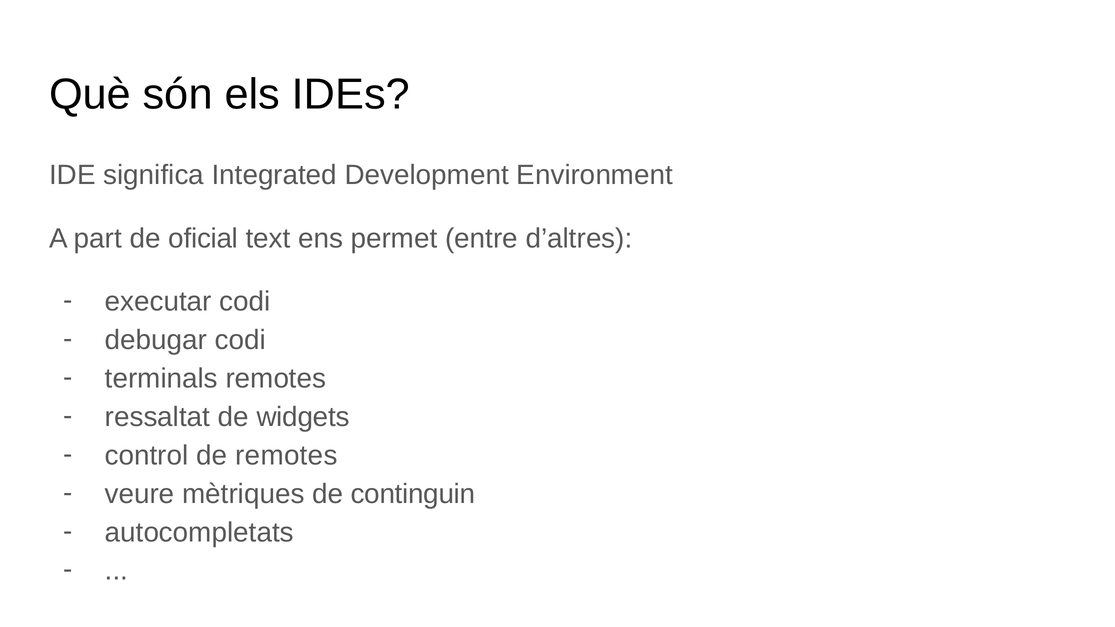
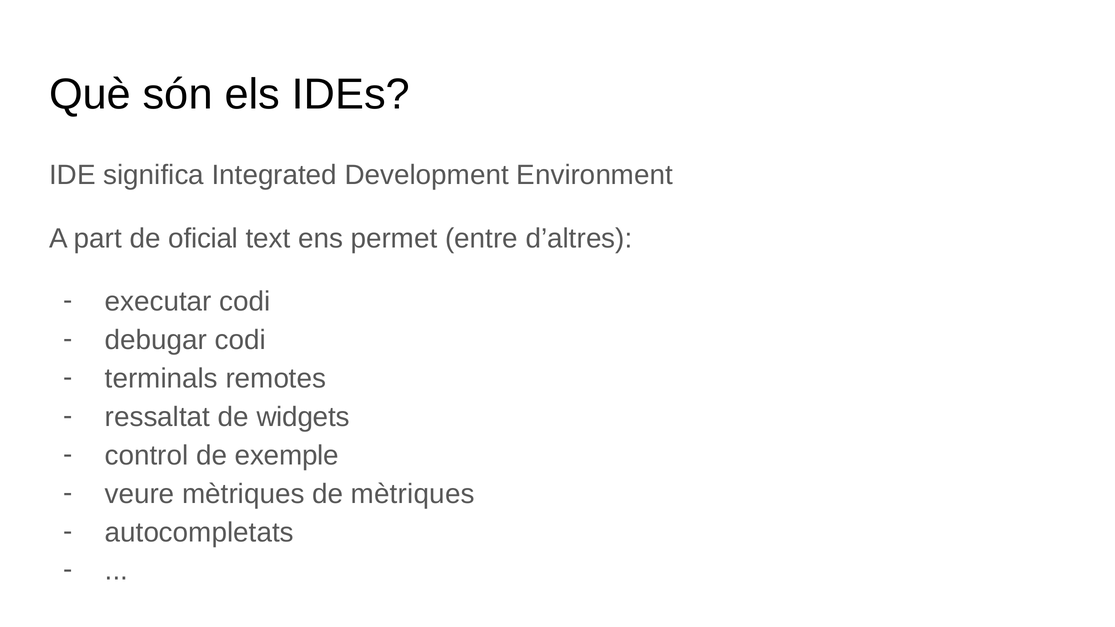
de remotes: remotes -> exemple
de continguin: continguin -> mètriques
